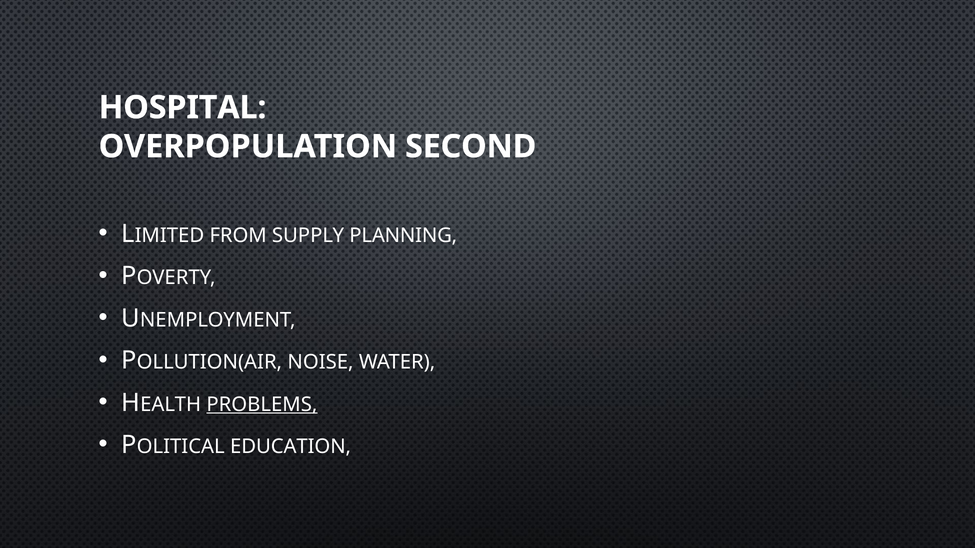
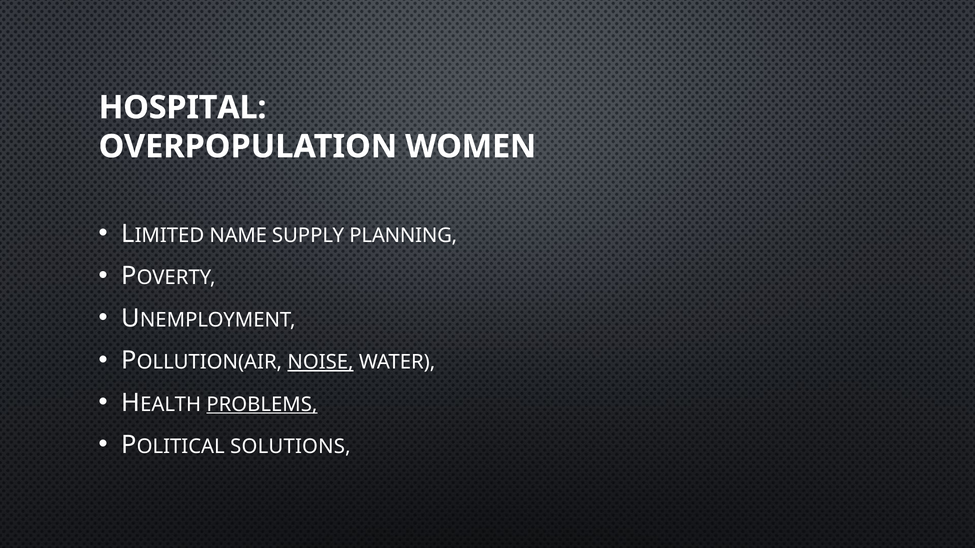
SECOND: SECOND -> WOMEN
FROM: FROM -> NAME
NOISE underline: none -> present
EDUCATION: EDUCATION -> SOLUTIONS
